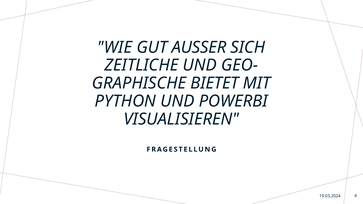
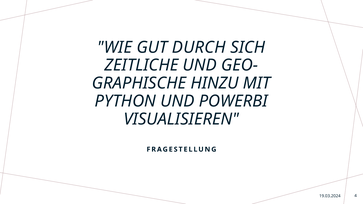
AUSSER: AUSSER -> DURCH
BIETET: BIETET -> HINZU
